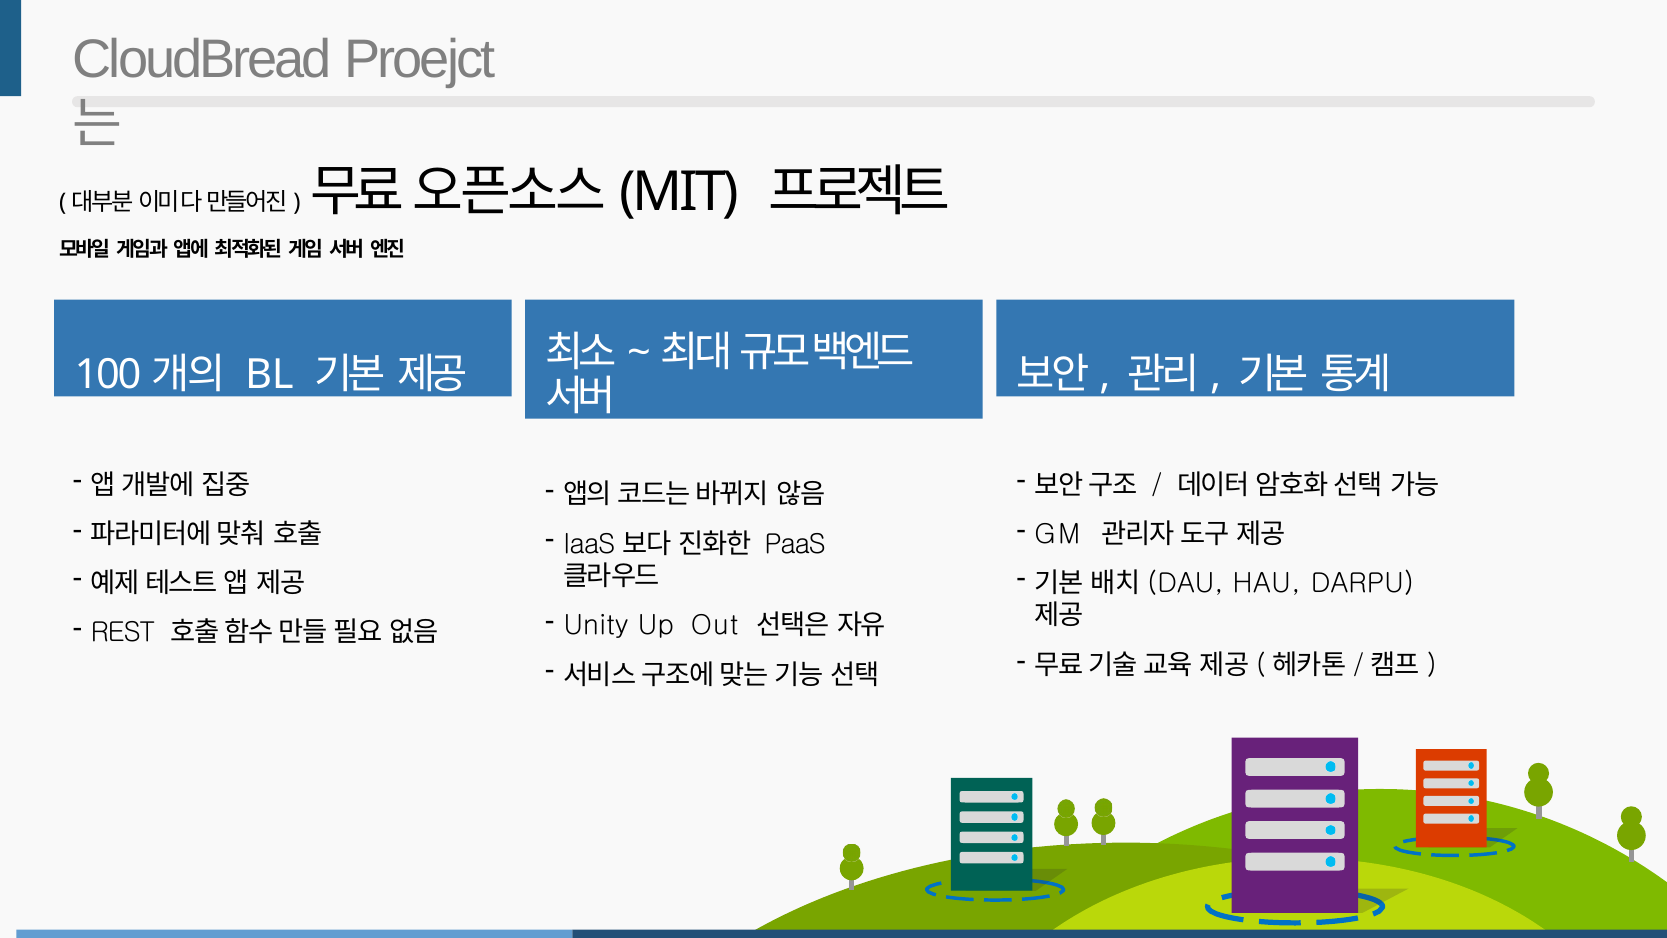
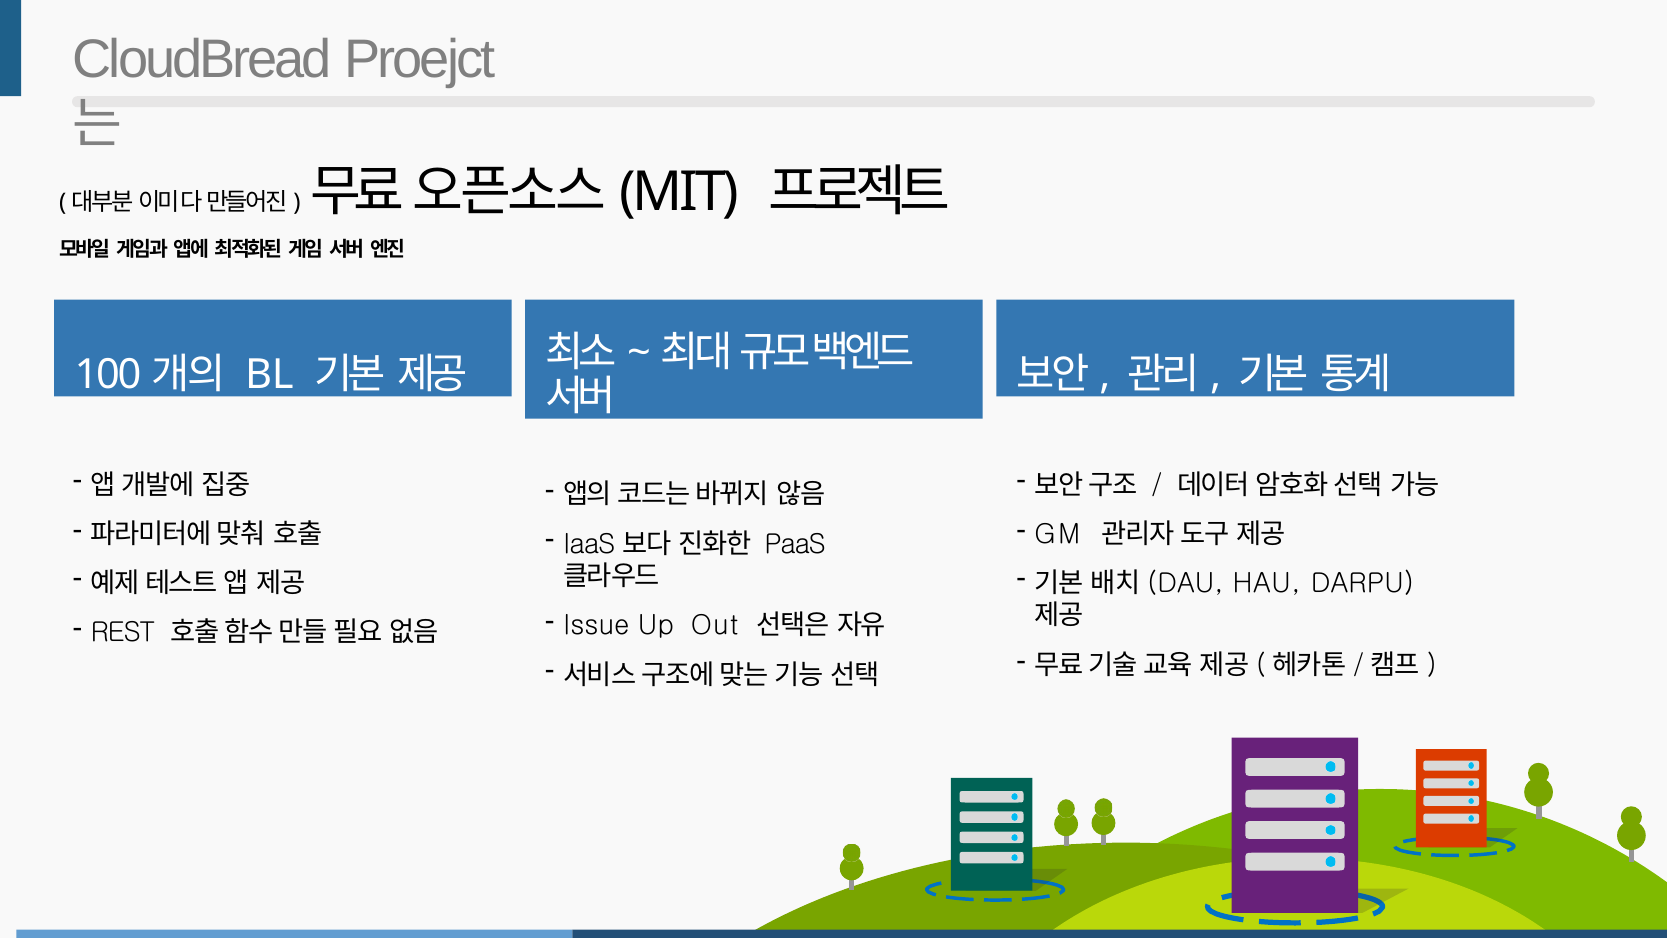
Unity: Unity -> Issue
